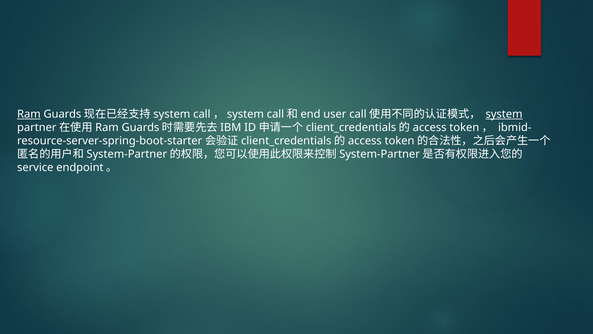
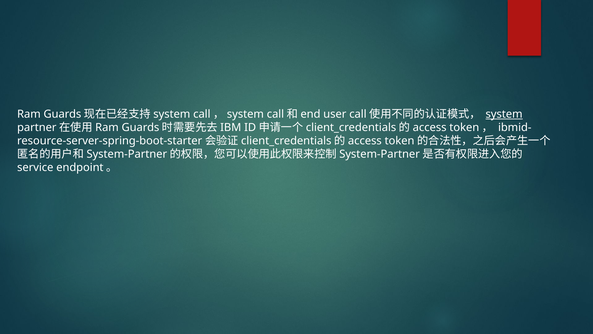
Ram underline: present -> none
